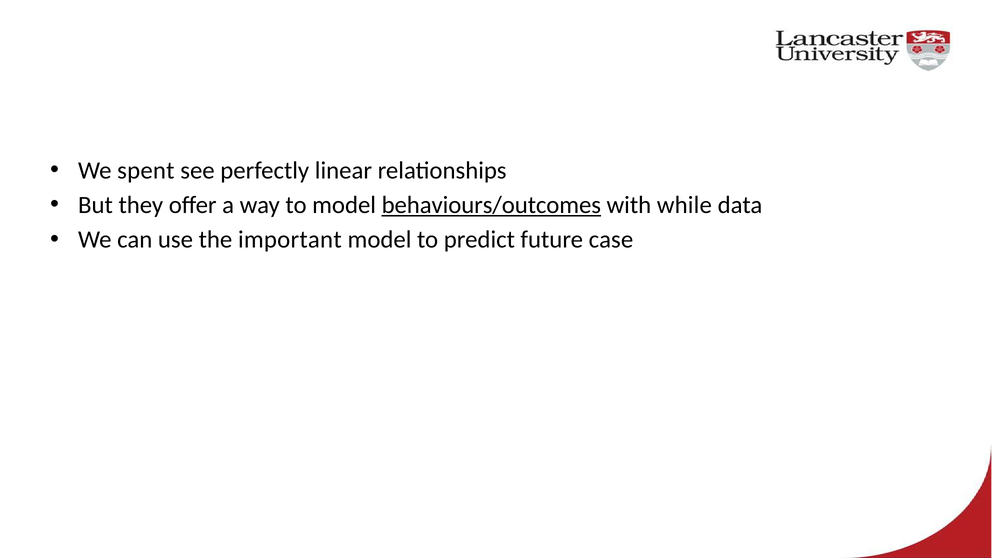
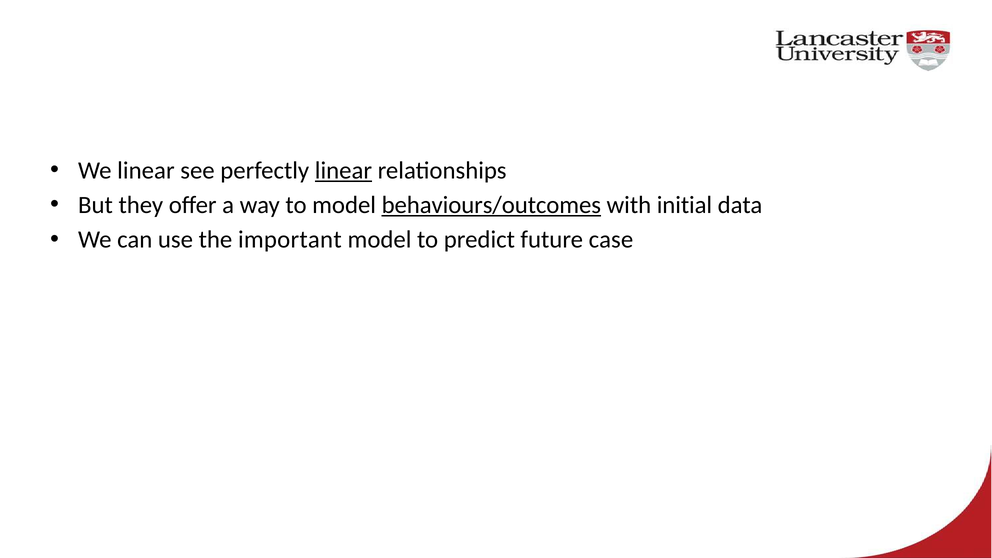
We spent: spent -> linear
linear at (343, 170) underline: none -> present
while: while -> initial
